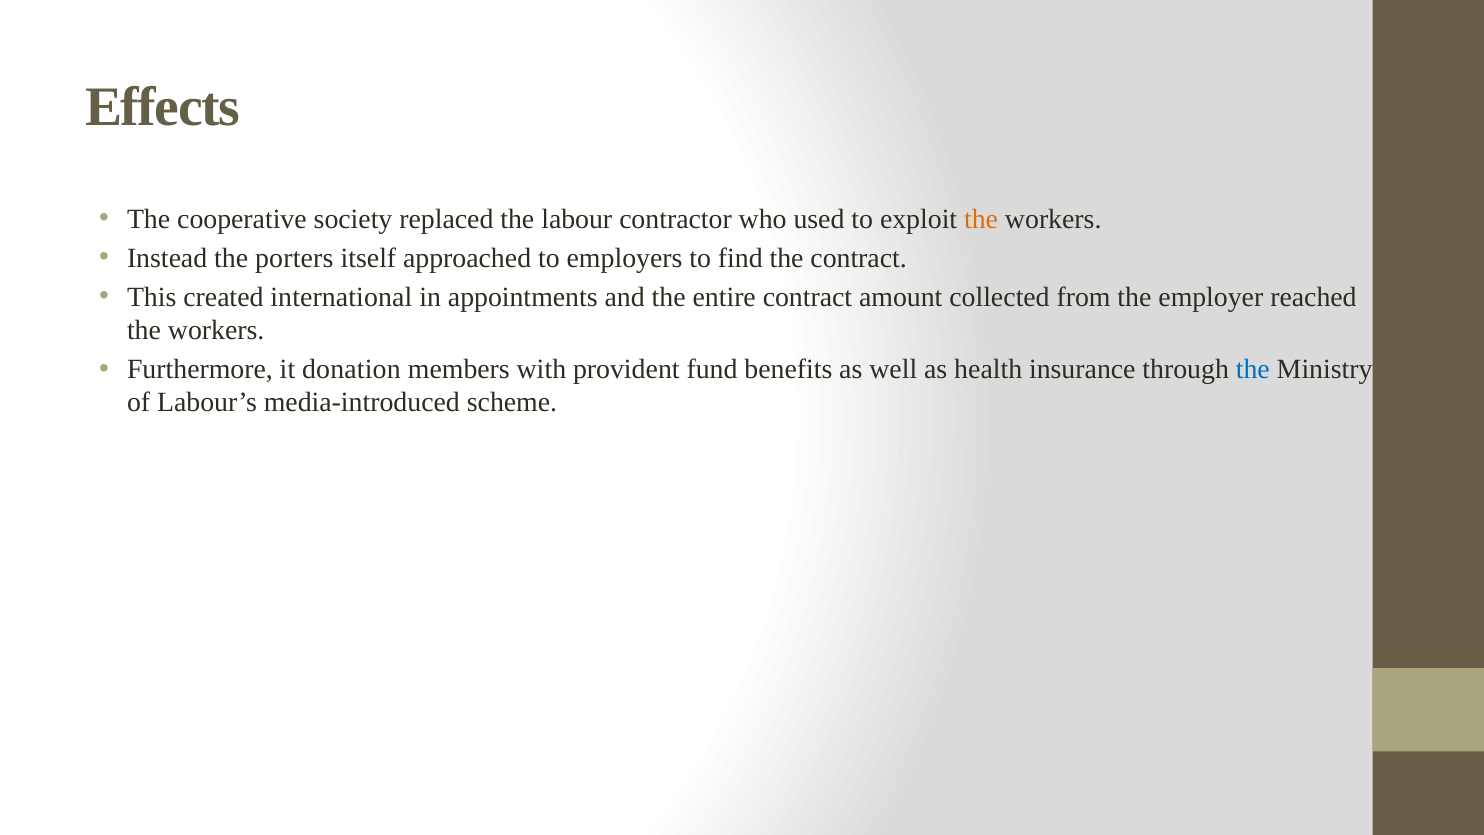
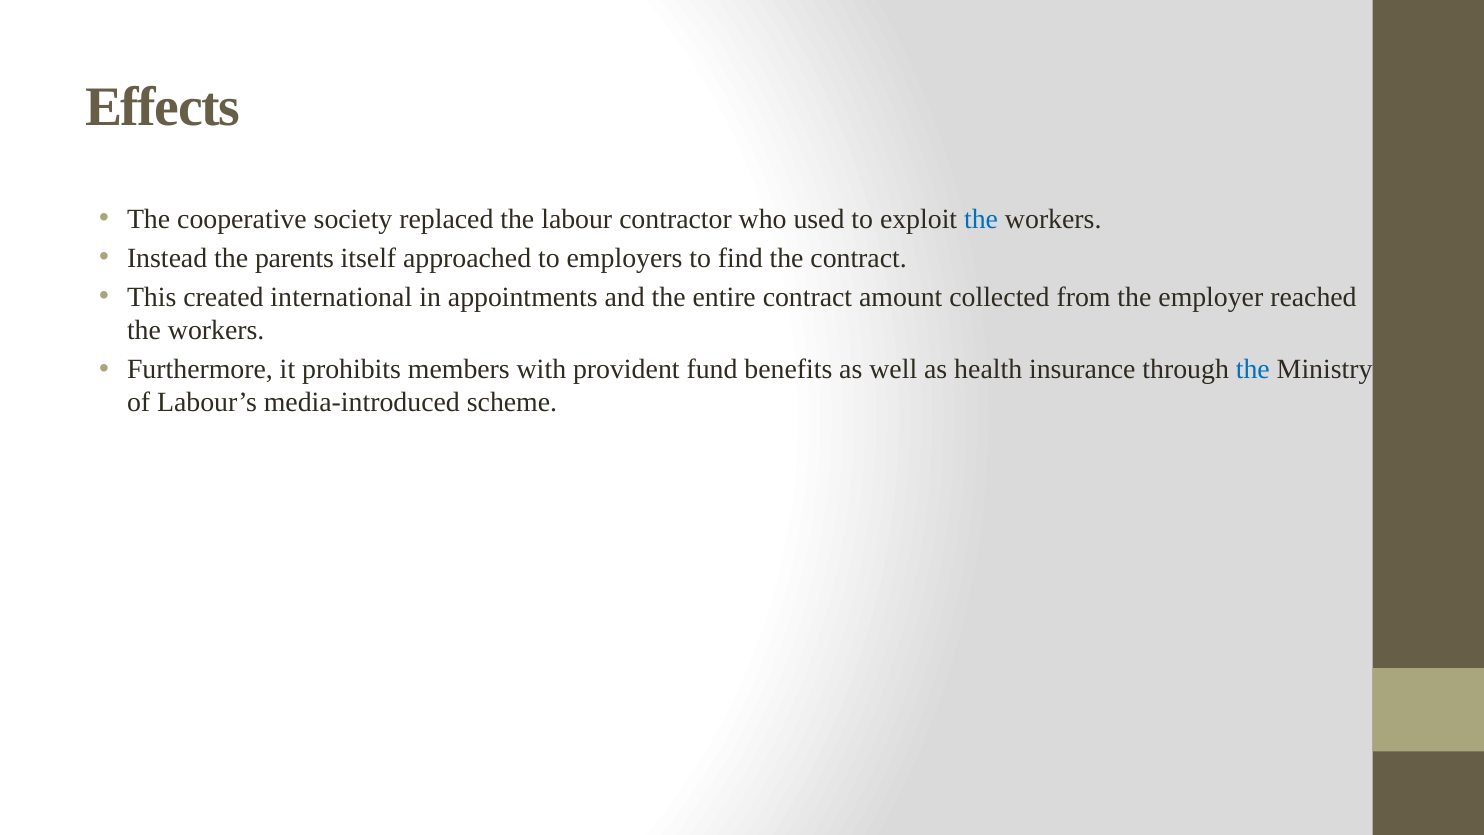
the at (981, 219) colour: orange -> blue
porters: porters -> parents
donation: donation -> prohibits
